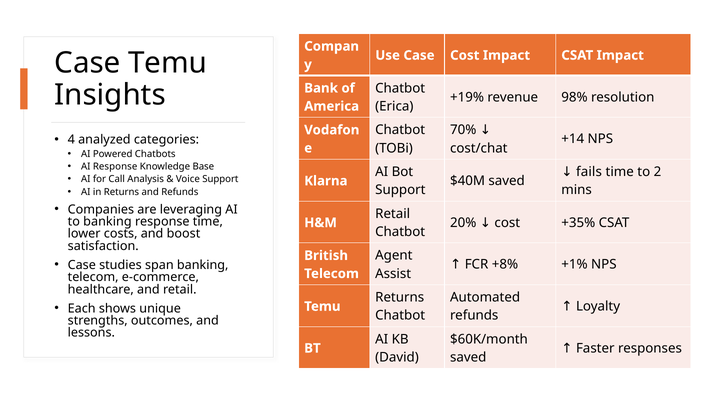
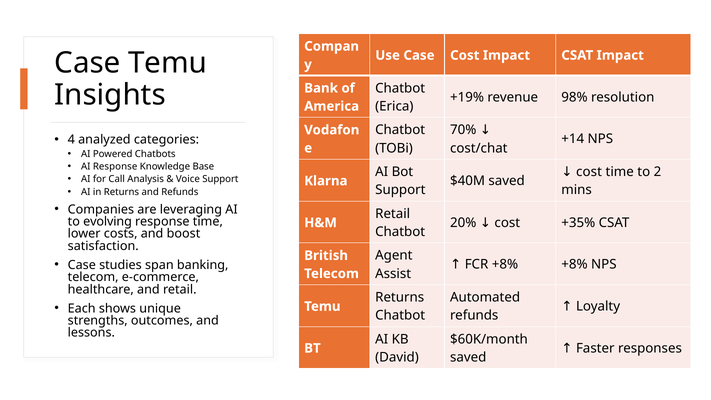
fails at (589, 172): fails -> cost
to banking: banking -> evolving
+8% +1%: +1% -> +8%
